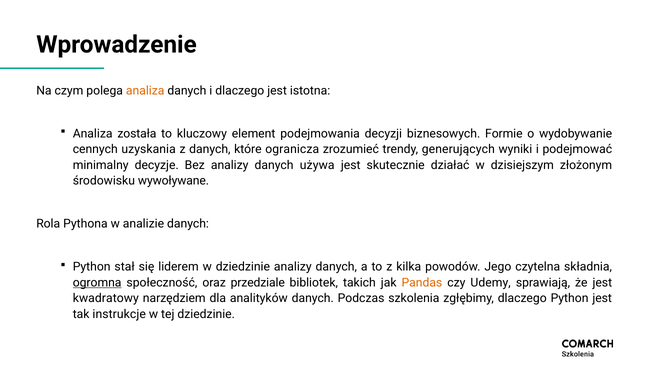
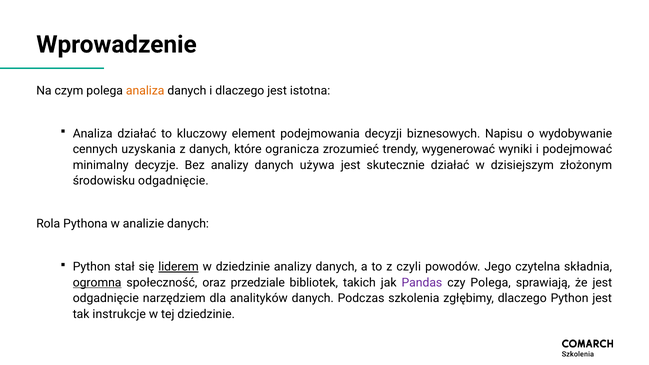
Analiza została: została -> działać
Formie: Formie -> Napisu
generujących: generujących -> wygenerować
środowisku wywoływane: wywoływane -> odgadnięcie
liderem underline: none -> present
kilka: kilka -> czyli
Pandas colour: orange -> purple
czy Udemy: Udemy -> Polega
kwadratowy at (106, 298): kwadratowy -> odgadnięcie
